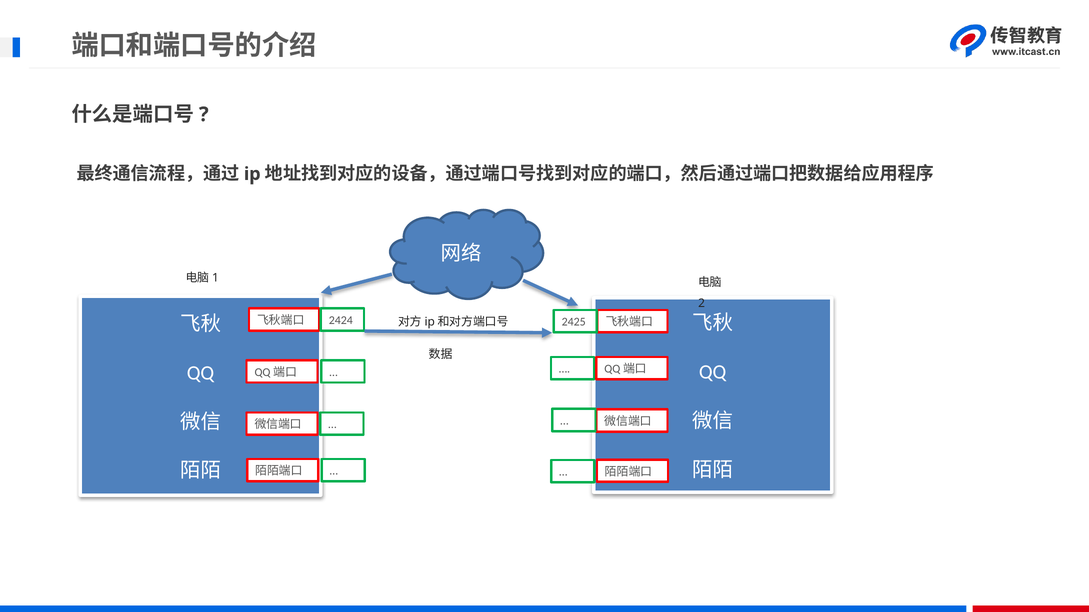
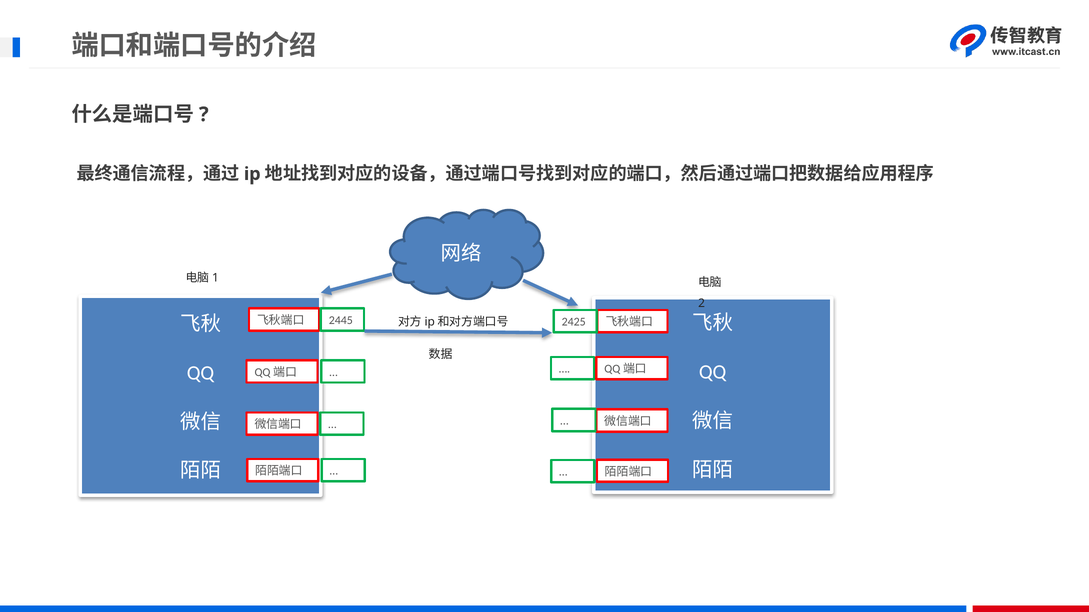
2424: 2424 -> 2445
